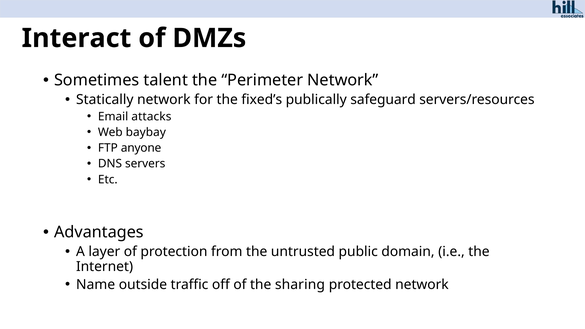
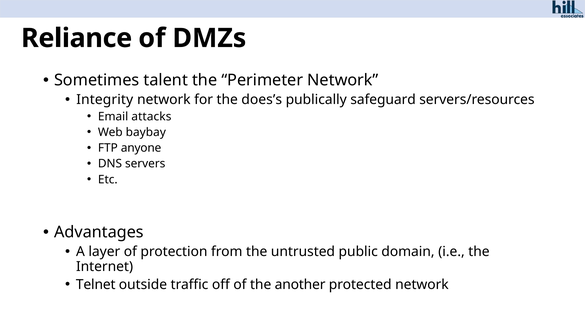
Interact: Interact -> Reliance
Statically: Statically -> Integrity
fixed’s: fixed’s -> does’s
Name: Name -> Telnet
sharing: sharing -> another
